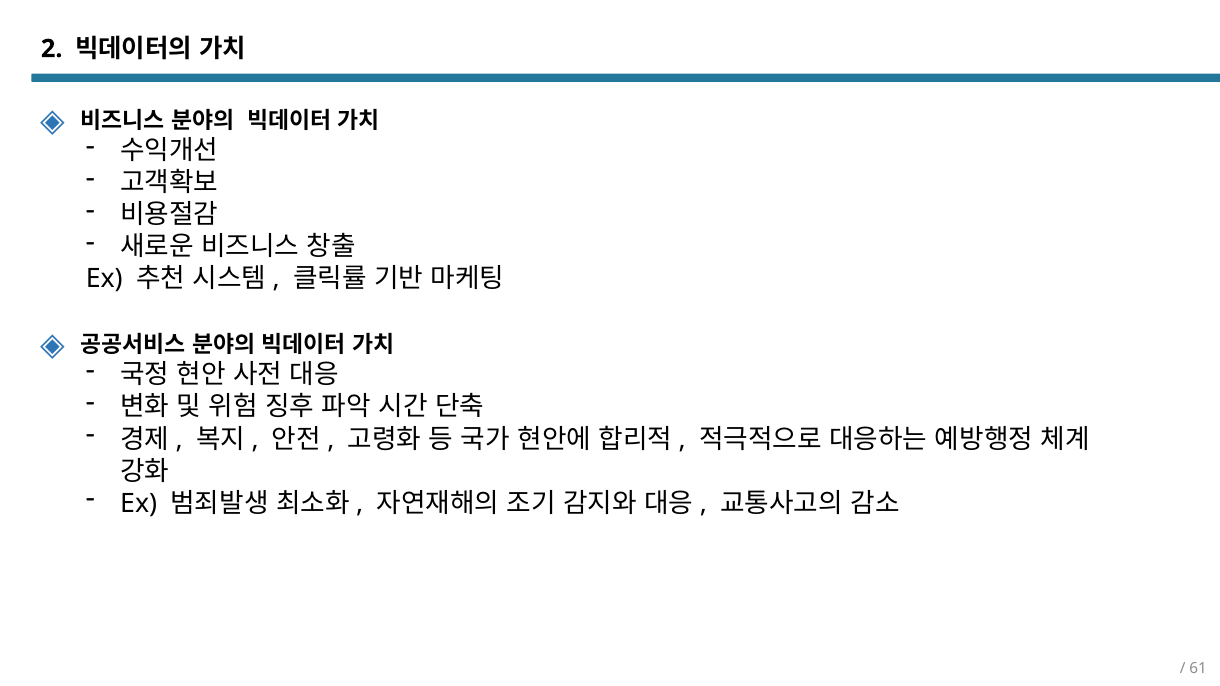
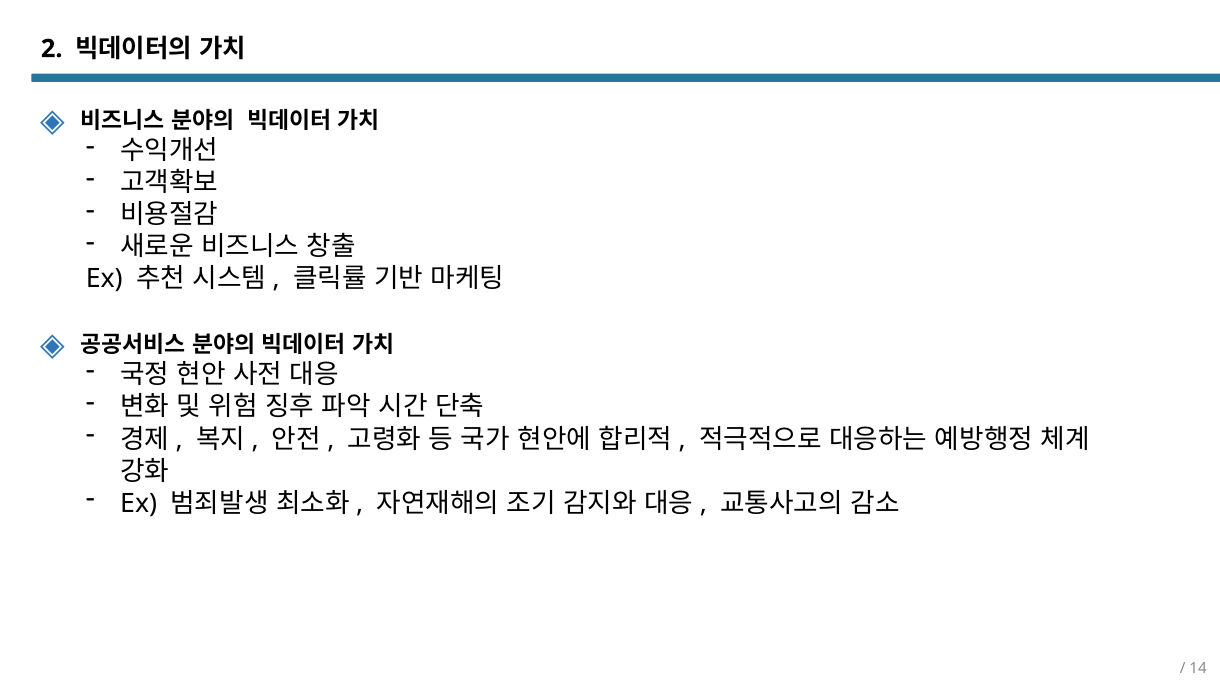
61: 61 -> 14
